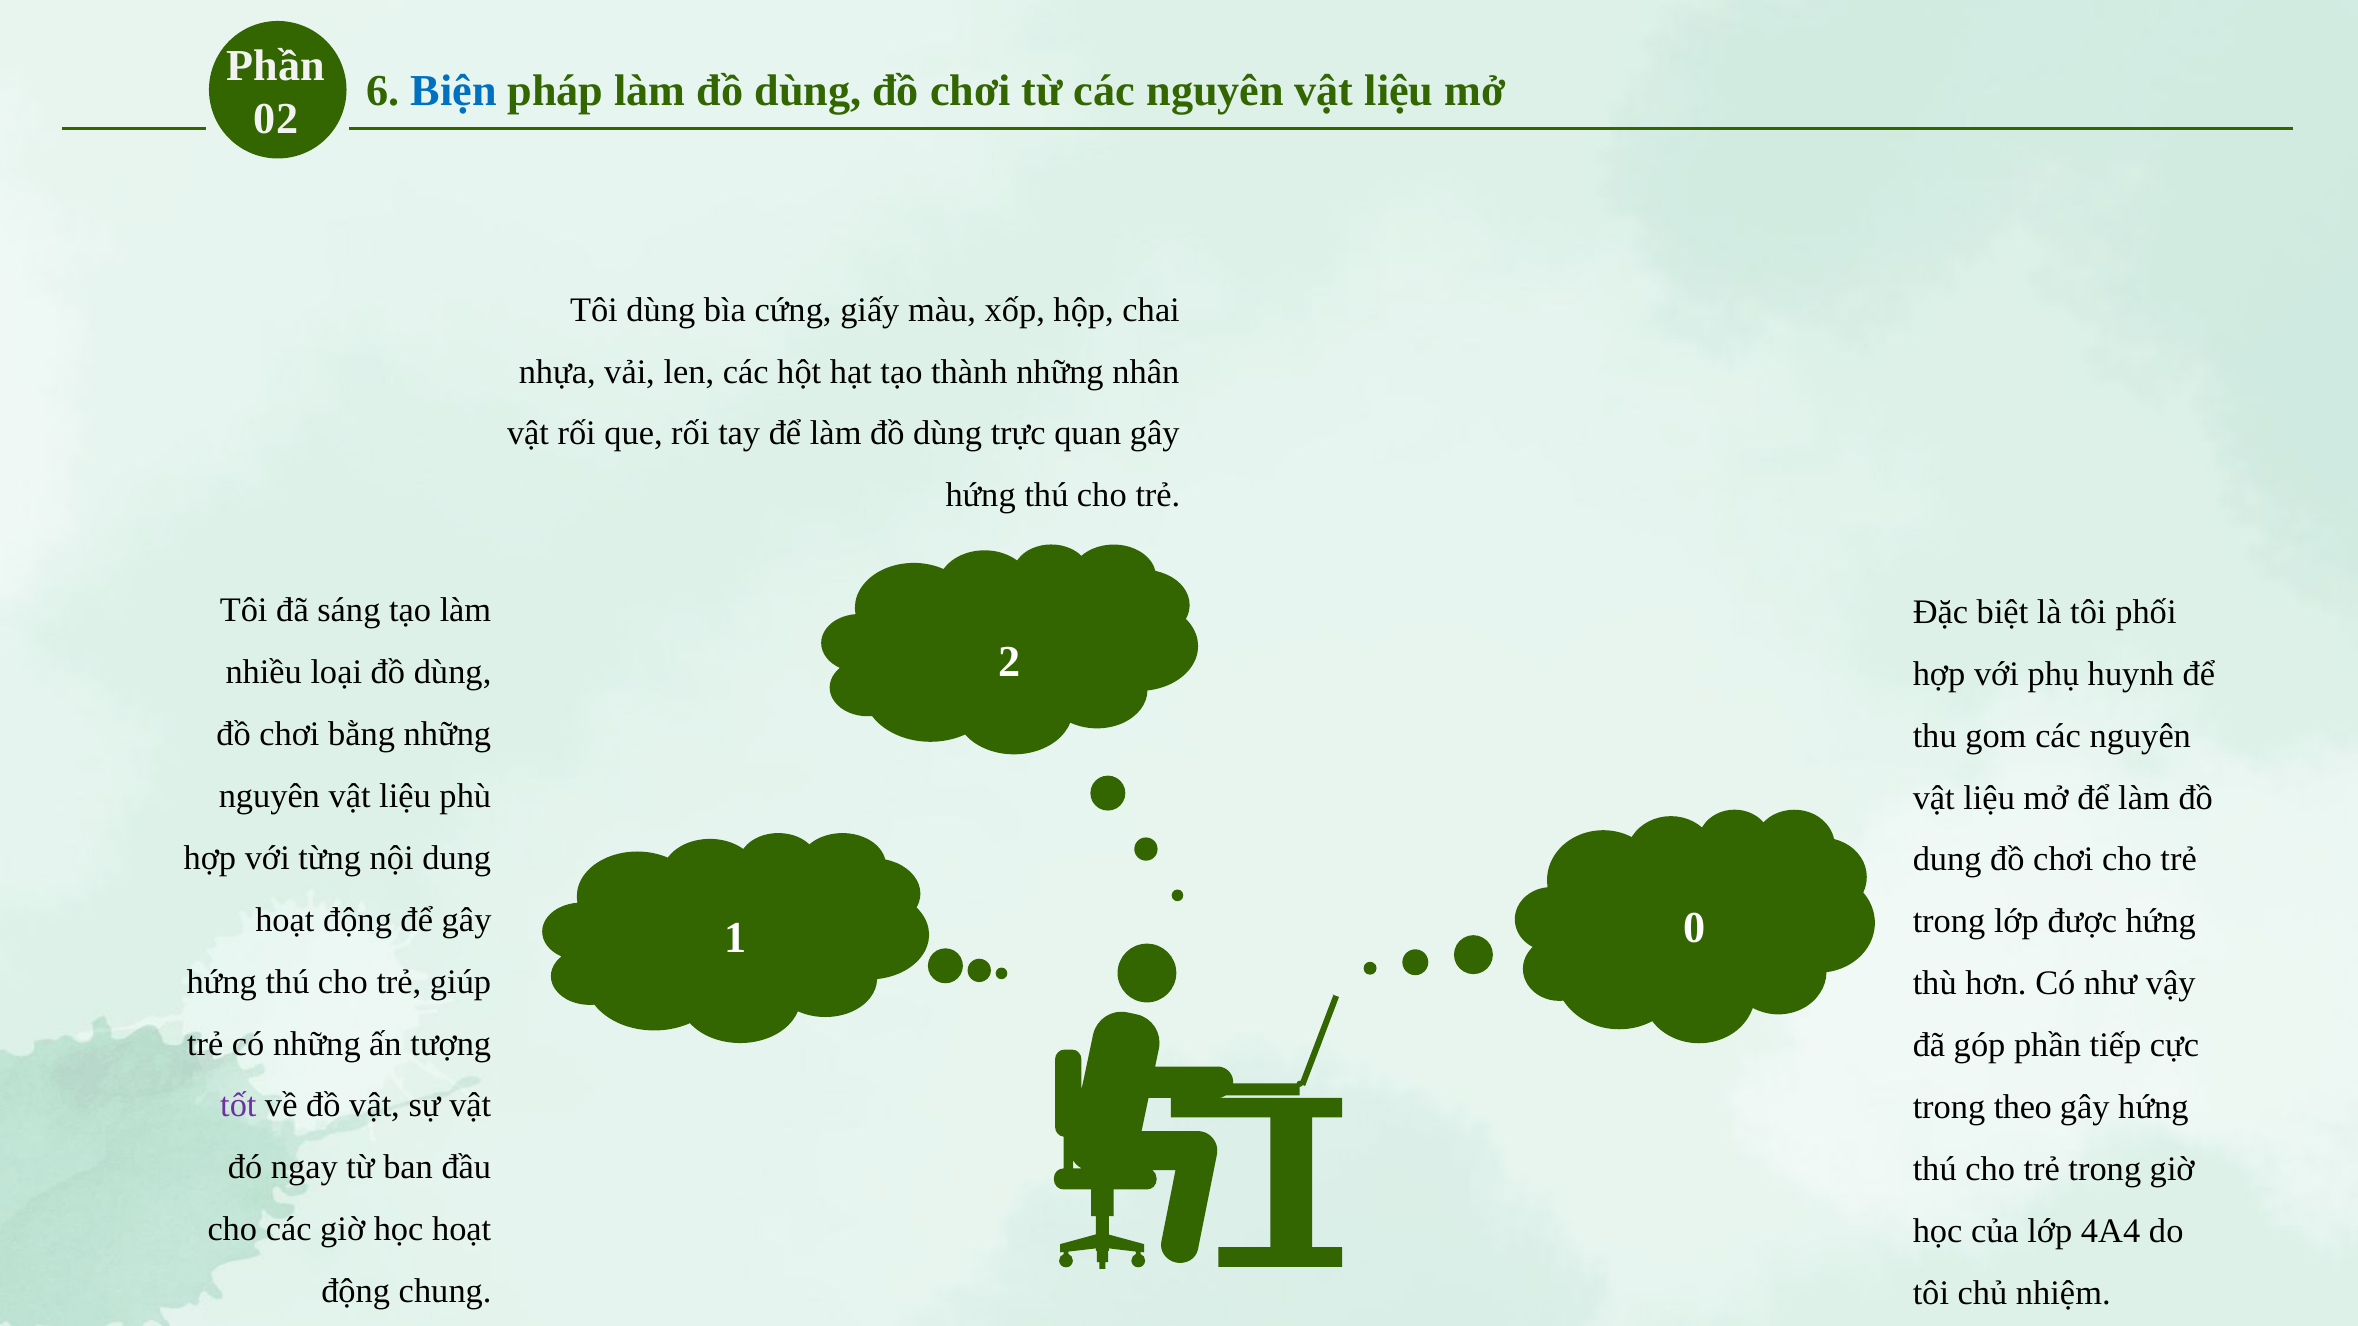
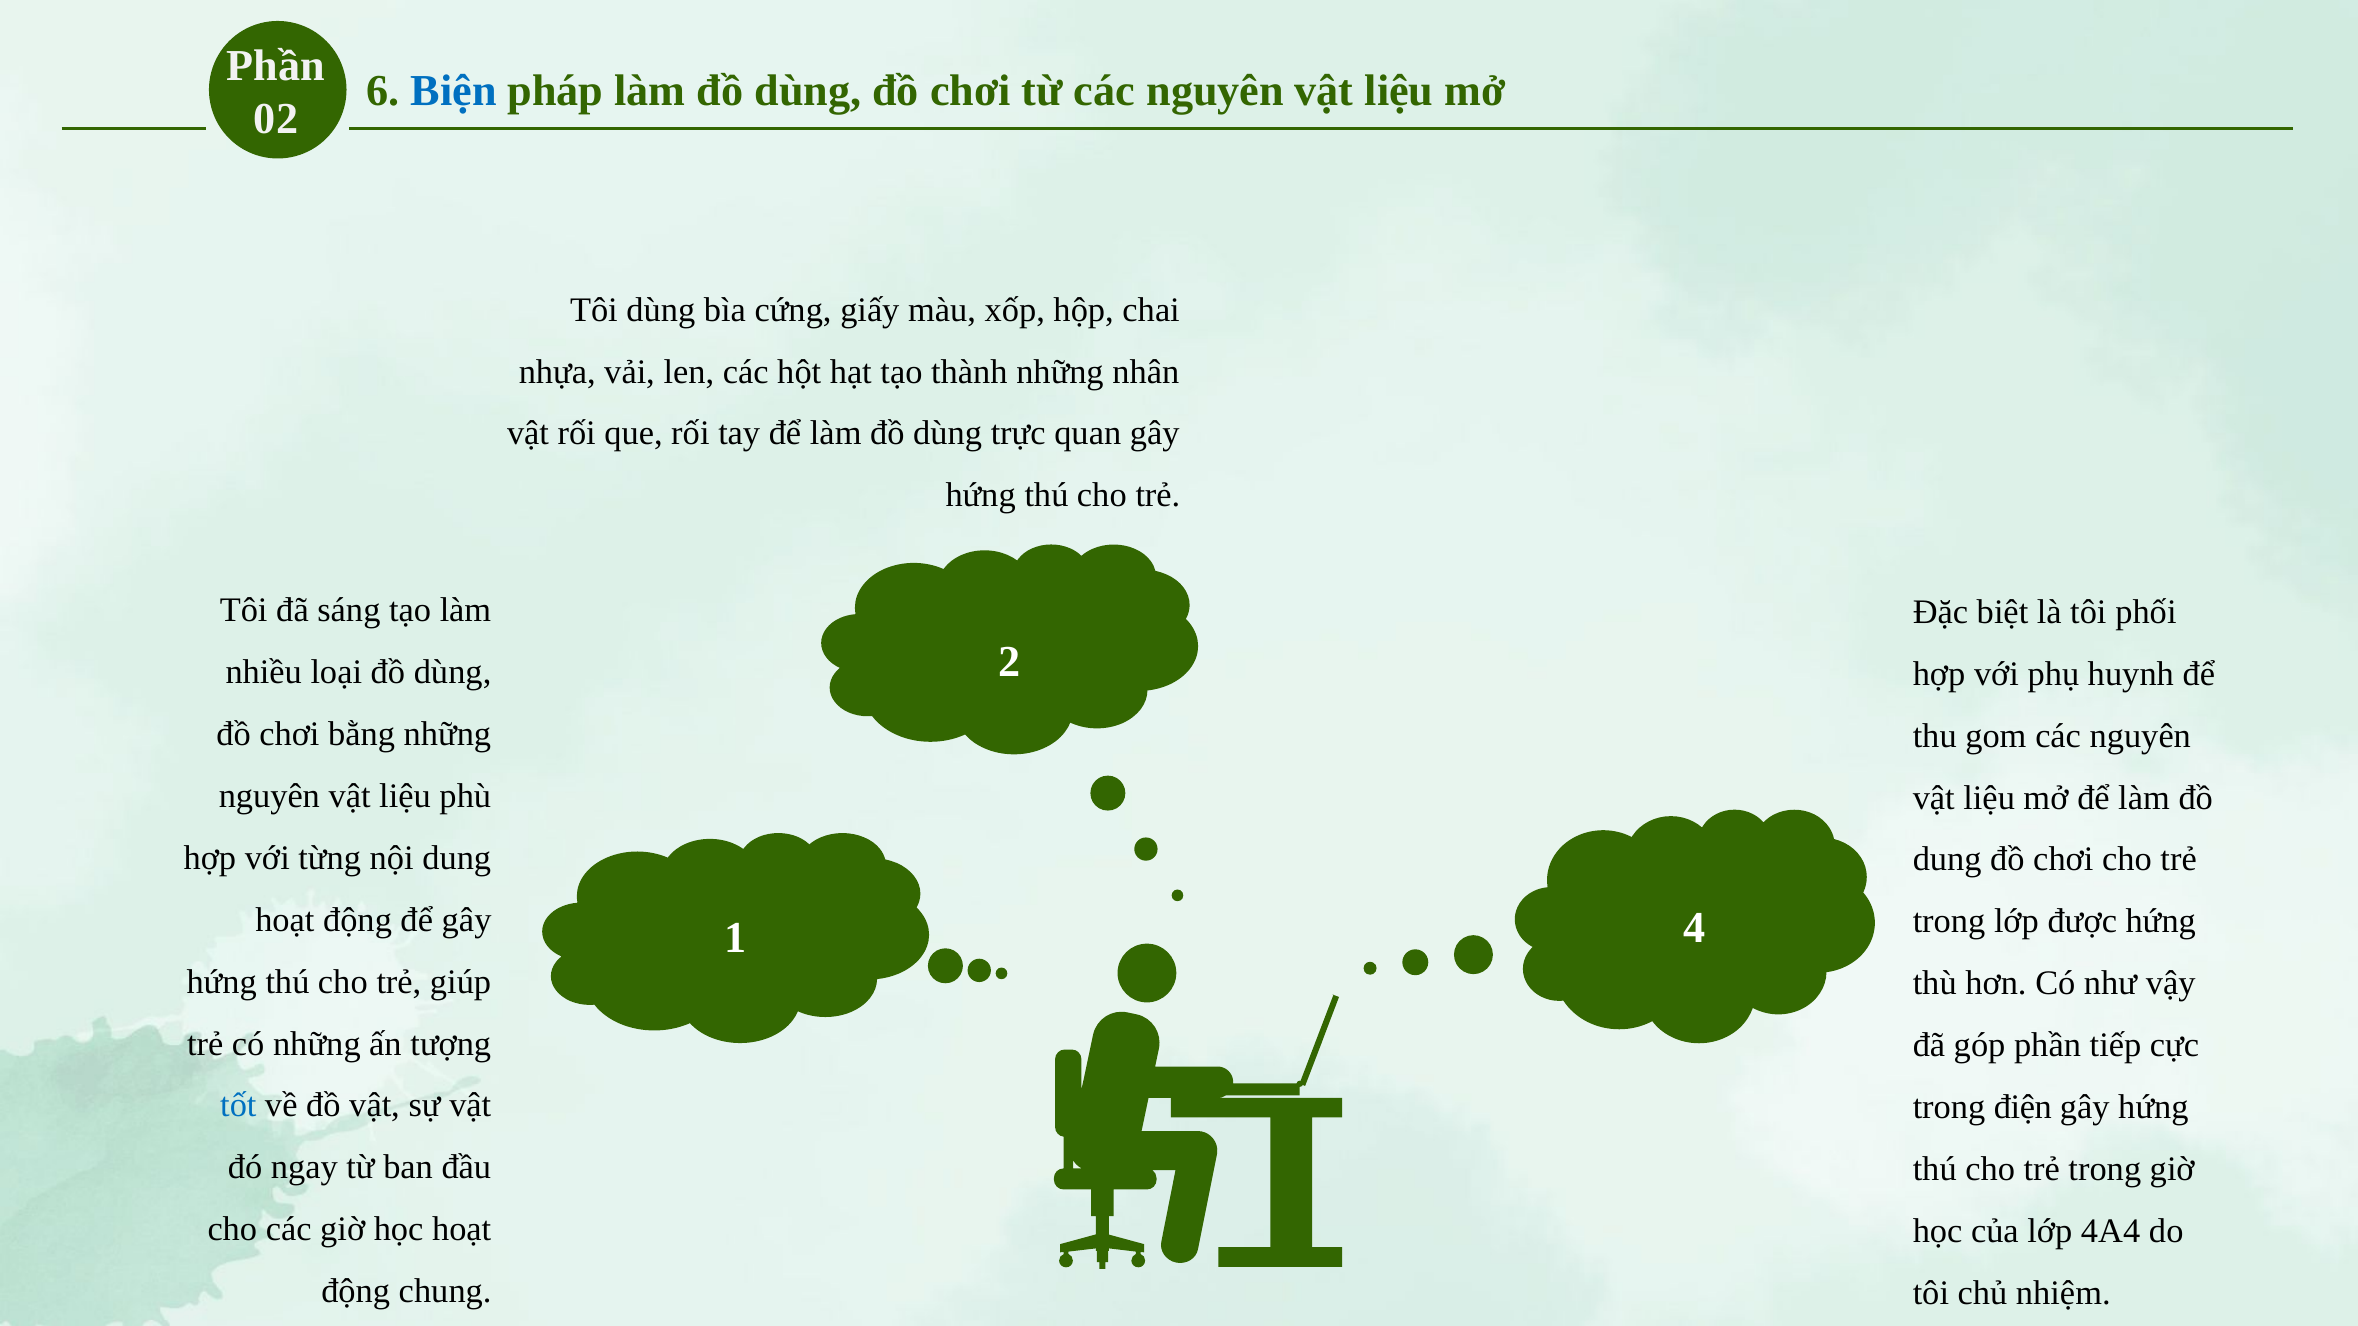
0: 0 -> 4
tốt colour: purple -> blue
theo: theo -> điện
